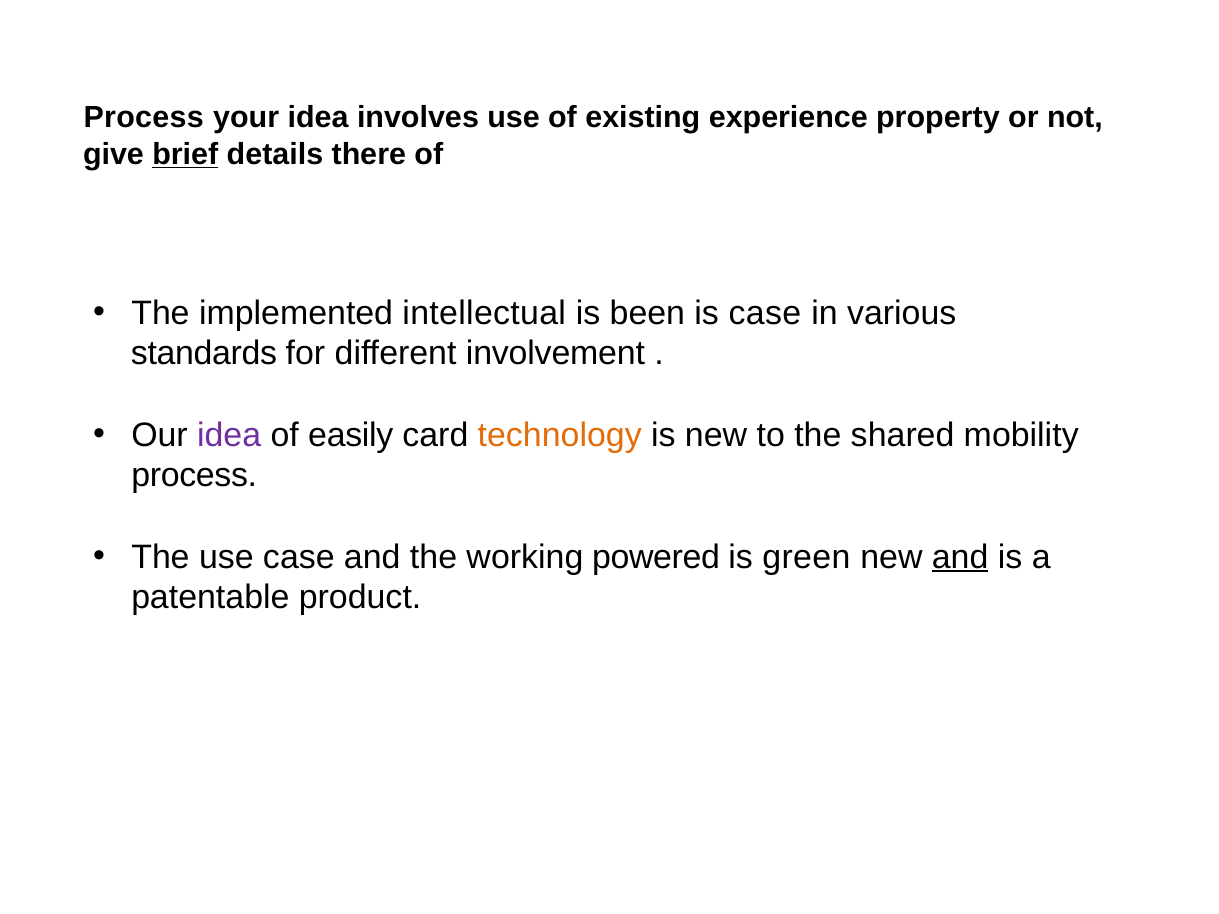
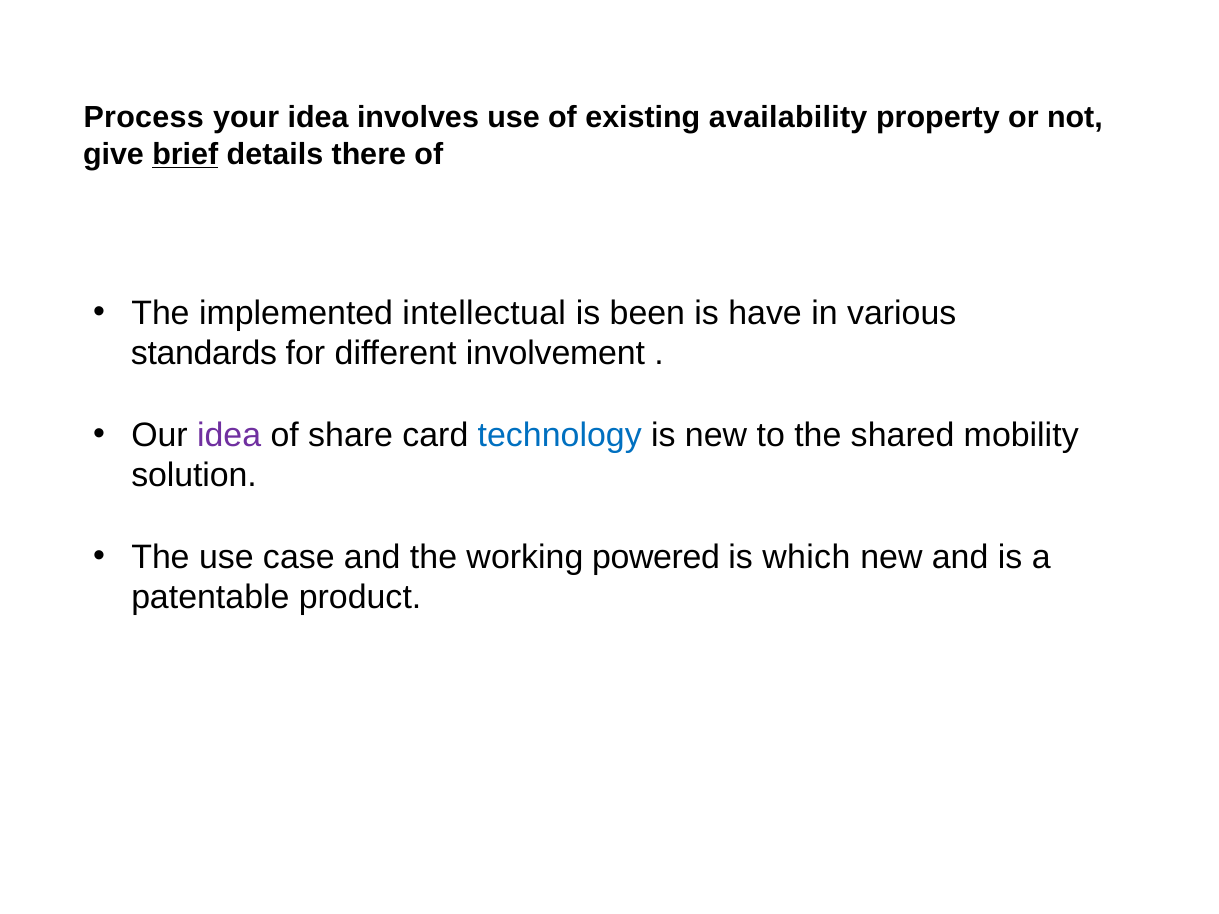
experience: experience -> availability
is case: case -> have
easily: easily -> share
technology colour: orange -> blue
process at (194, 476): process -> solution
green: green -> which
and at (960, 557) underline: present -> none
